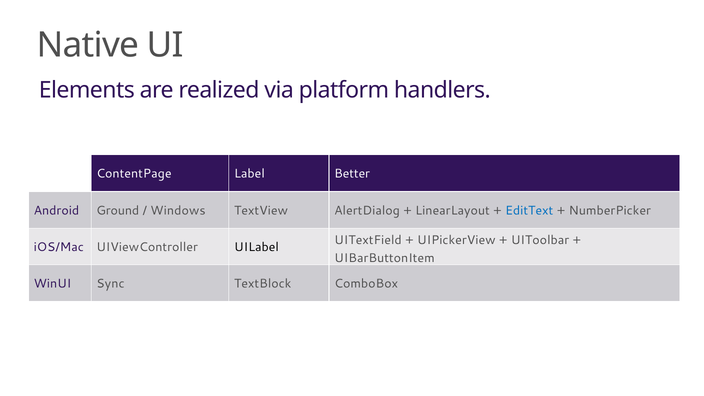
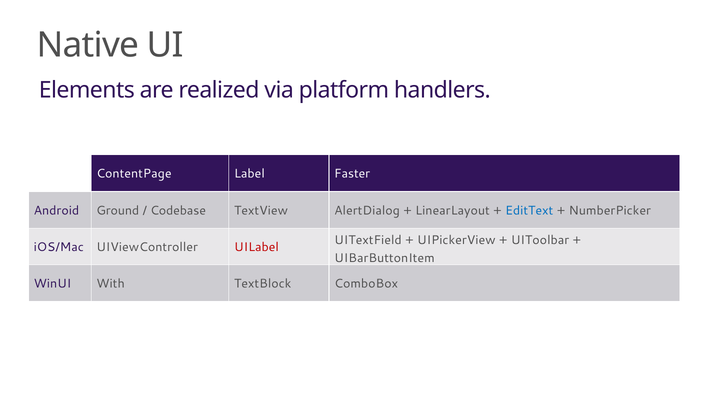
Better: Better -> Faster
Windows: Windows -> Codebase
UILabel colour: black -> red
Sync: Sync -> With
